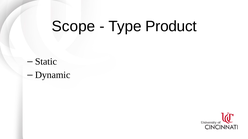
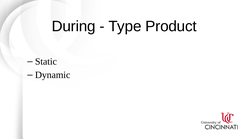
Scope: Scope -> During
